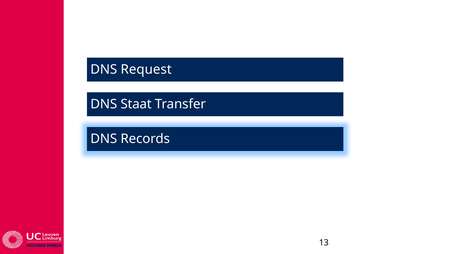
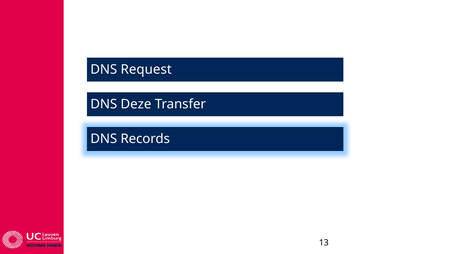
Staat: Staat -> Deze
